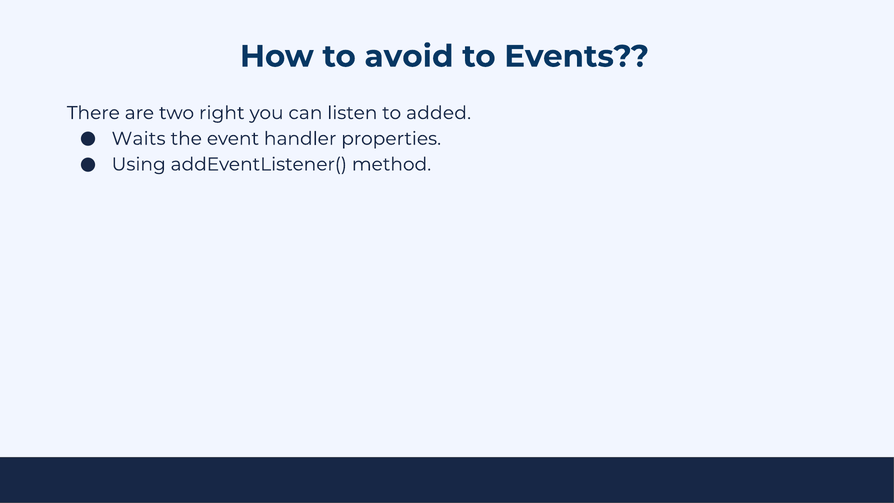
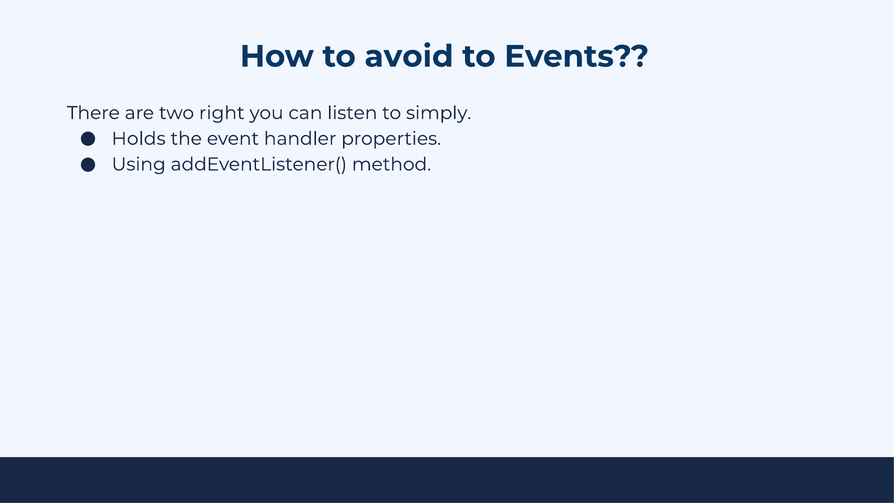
added: added -> simply
Waits: Waits -> Holds
